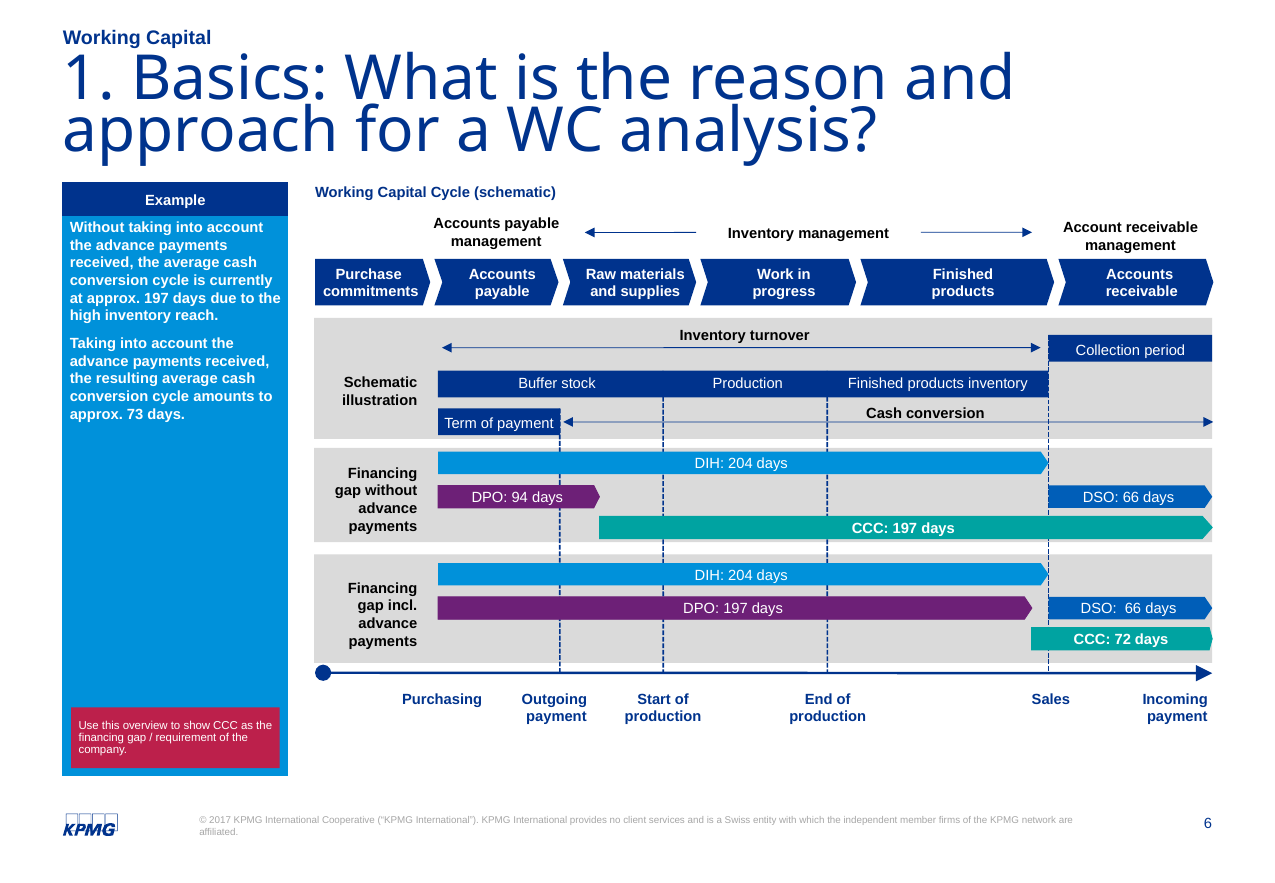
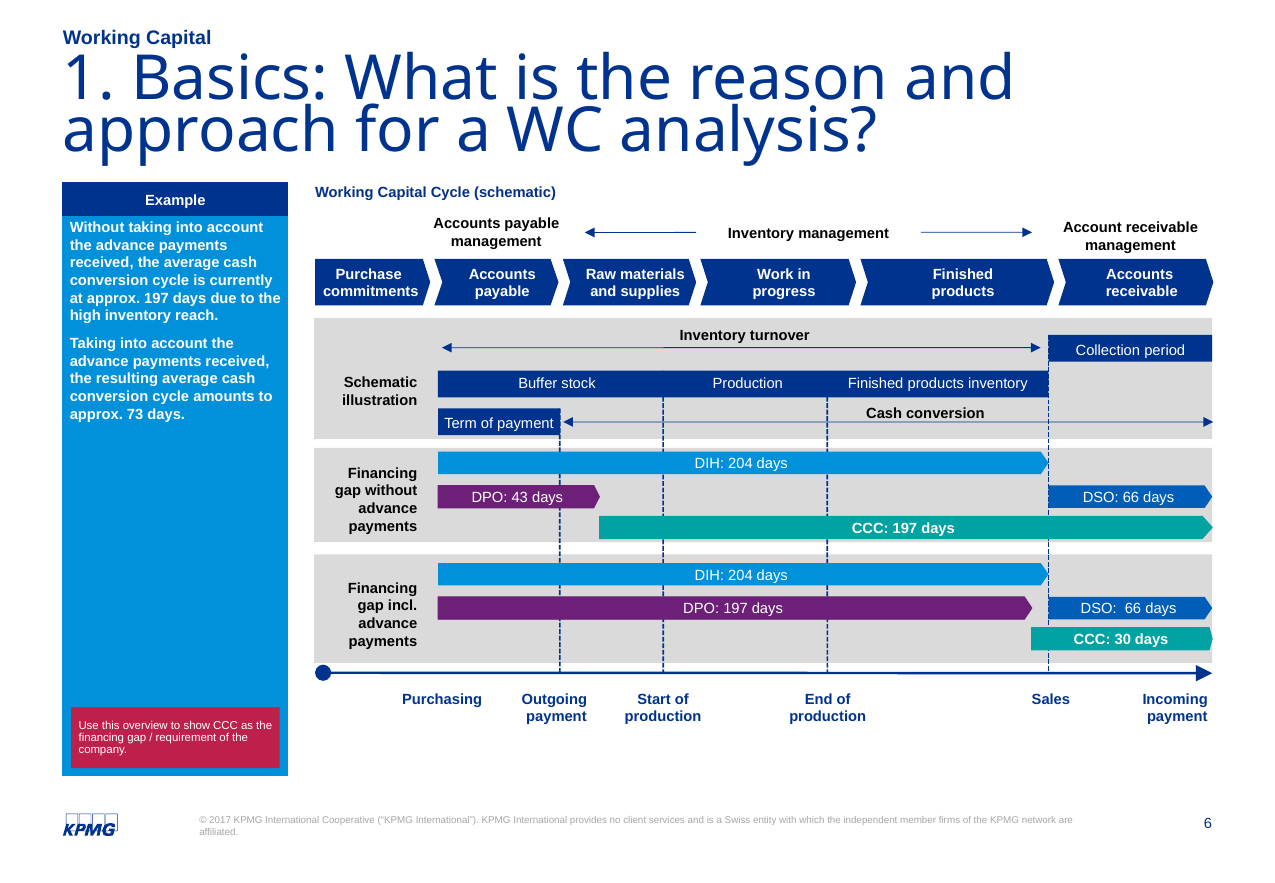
94: 94 -> 43
72: 72 -> 30
